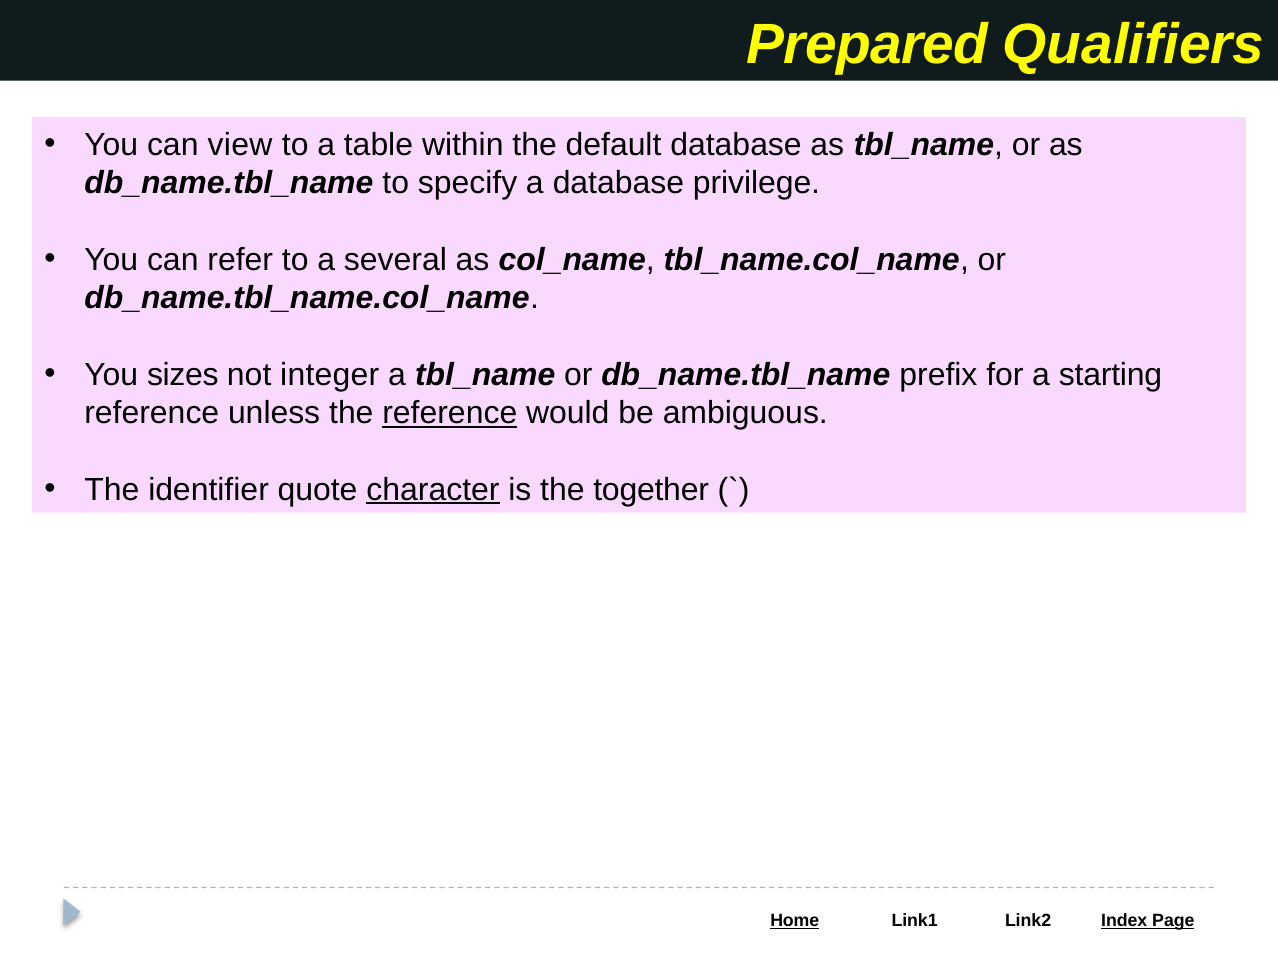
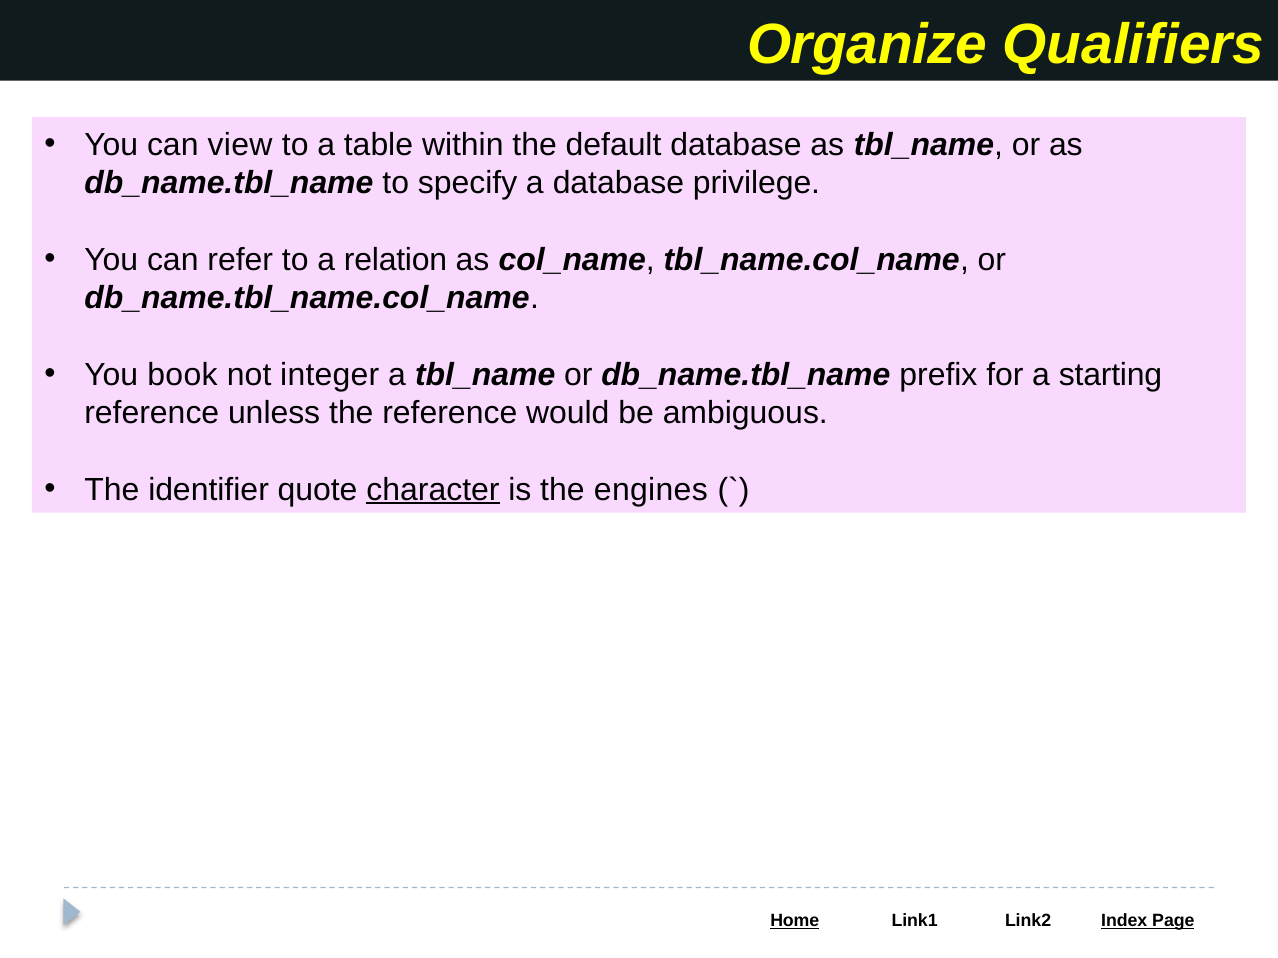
Prepared: Prepared -> Organize
several: several -> relation
sizes: sizes -> book
reference at (450, 413) underline: present -> none
together: together -> engines
